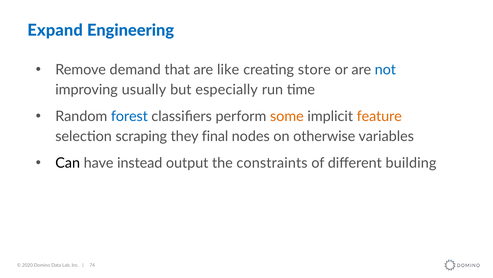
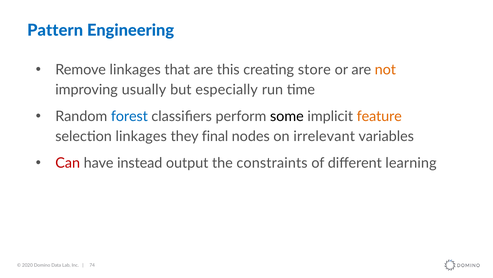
Expand: Expand -> Pattern
Remove demand: demand -> linkages
like: like -> this
not colour: blue -> orange
some colour: orange -> black
selection scraping: scraping -> linkages
otherwise: otherwise -> irrelevant
Can colour: black -> red
building: building -> learning
